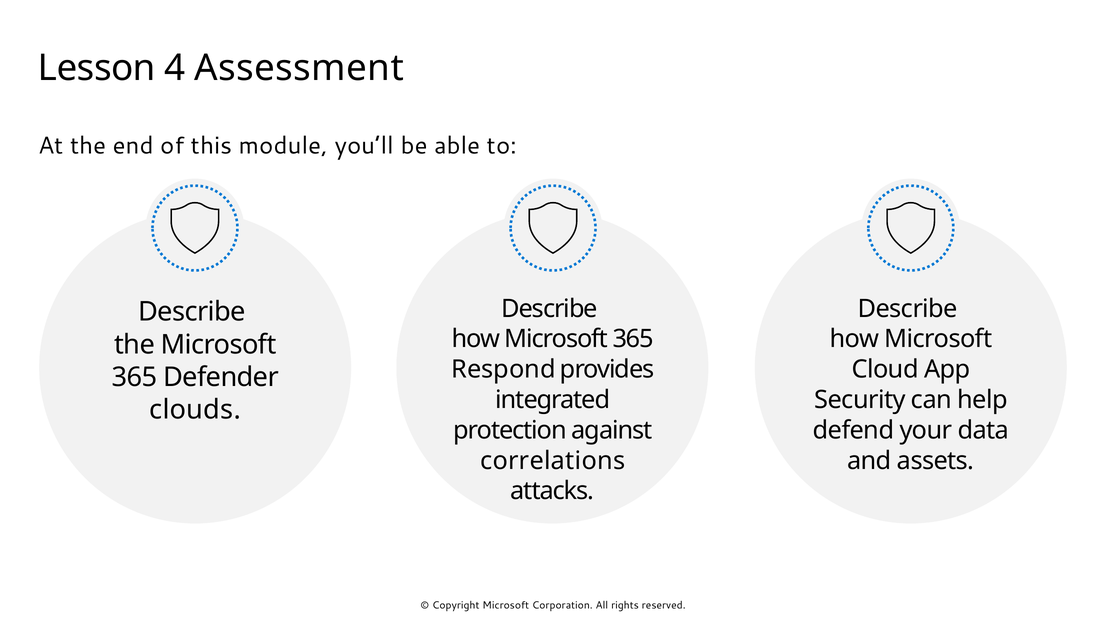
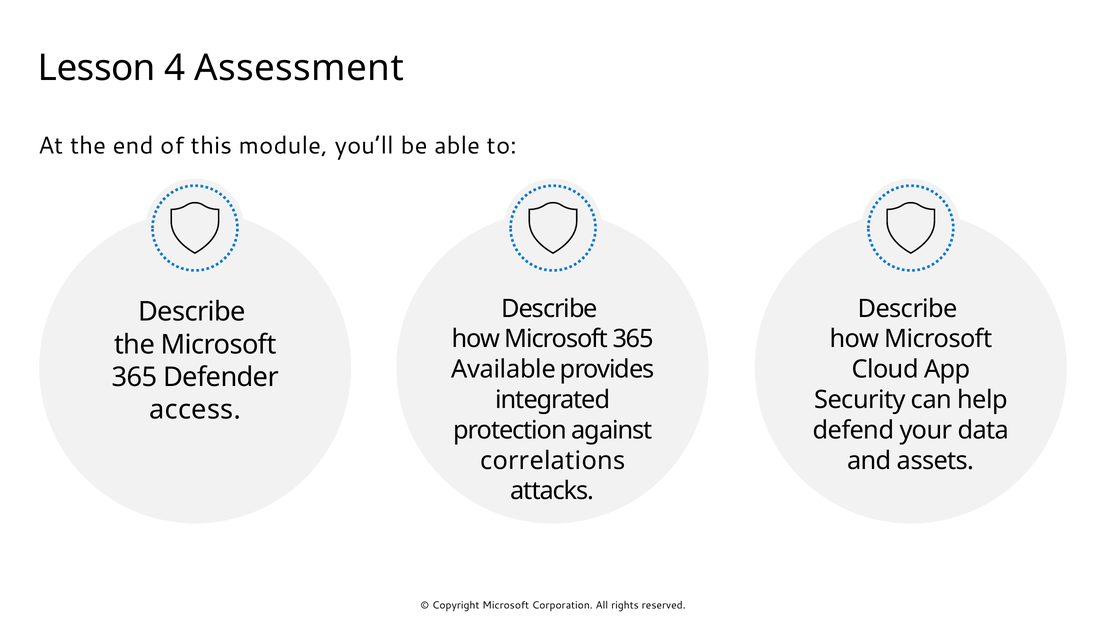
Respond: Respond -> Available
clouds: clouds -> access
